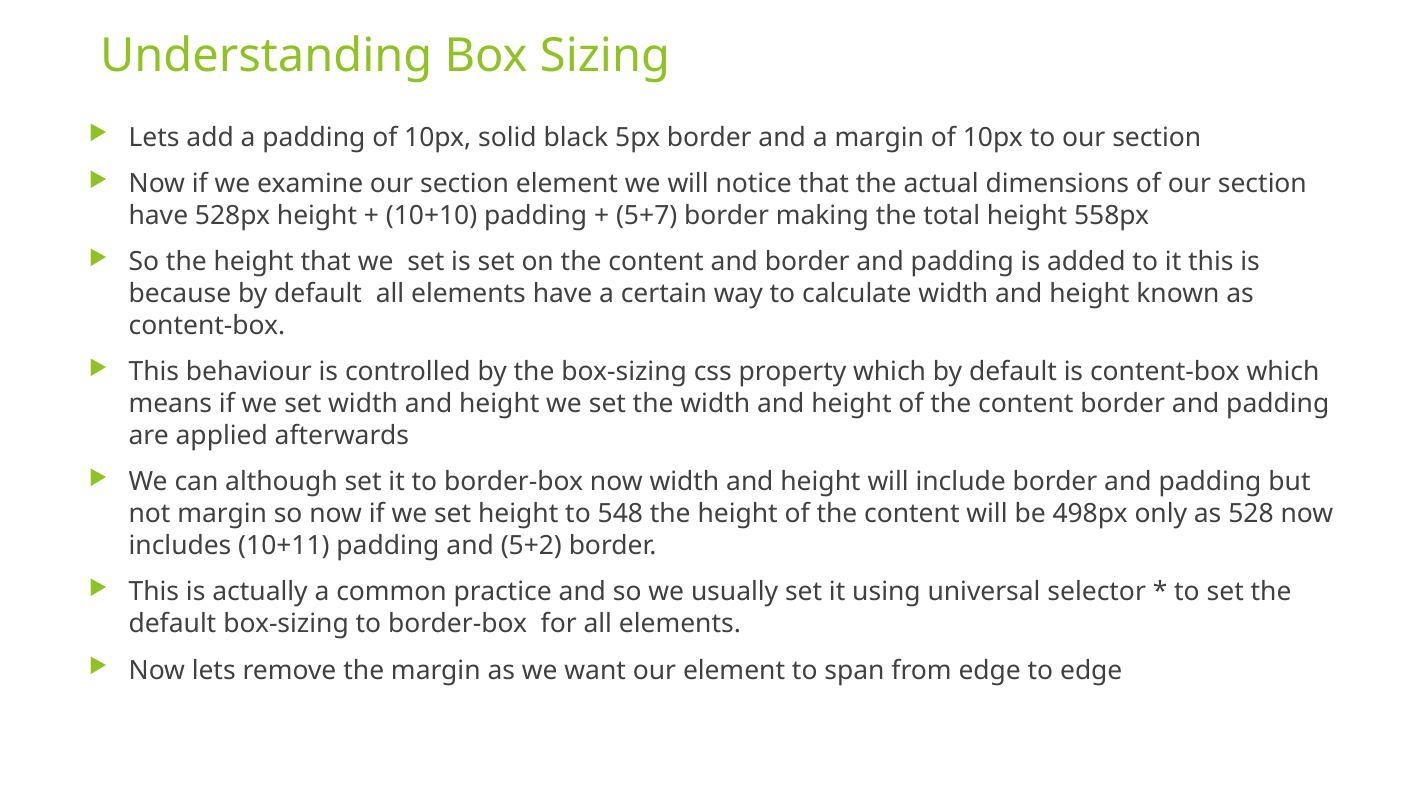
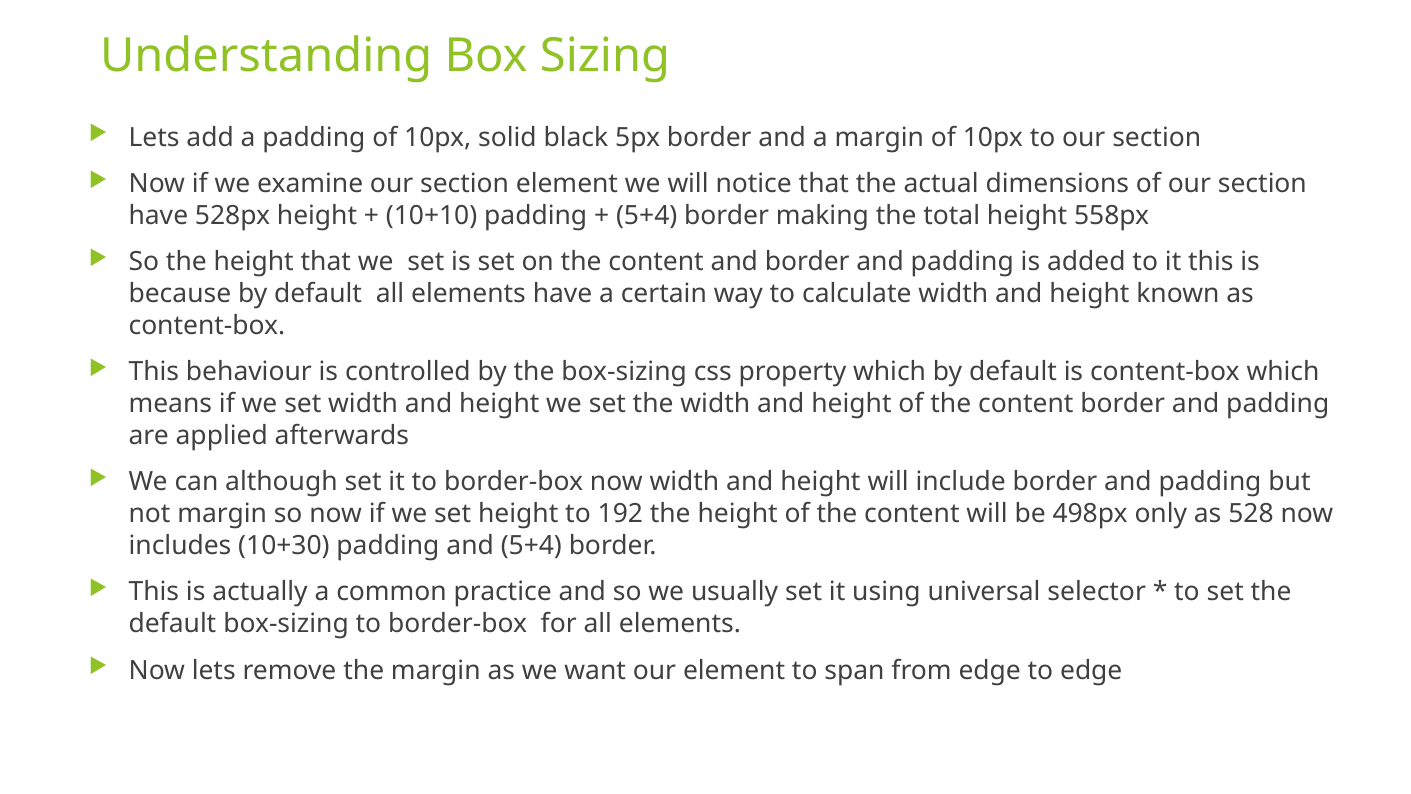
5+7 at (647, 216): 5+7 -> 5+4
548: 548 -> 192
10+11: 10+11 -> 10+30
and 5+2: 5+2 -> 5+4
